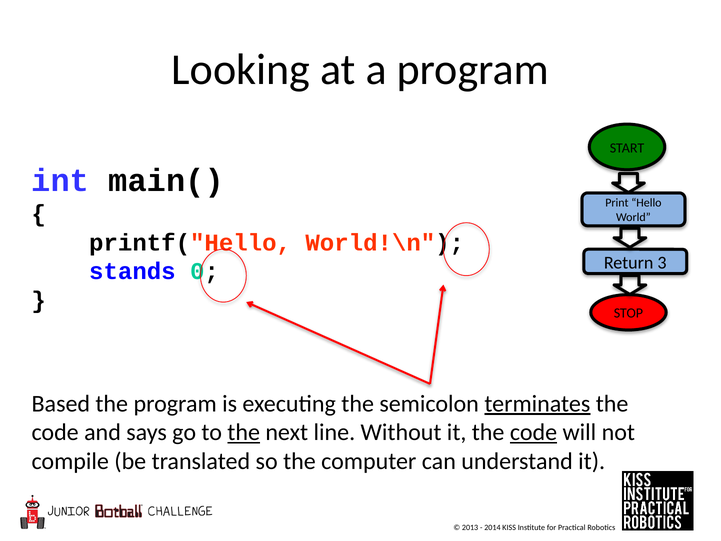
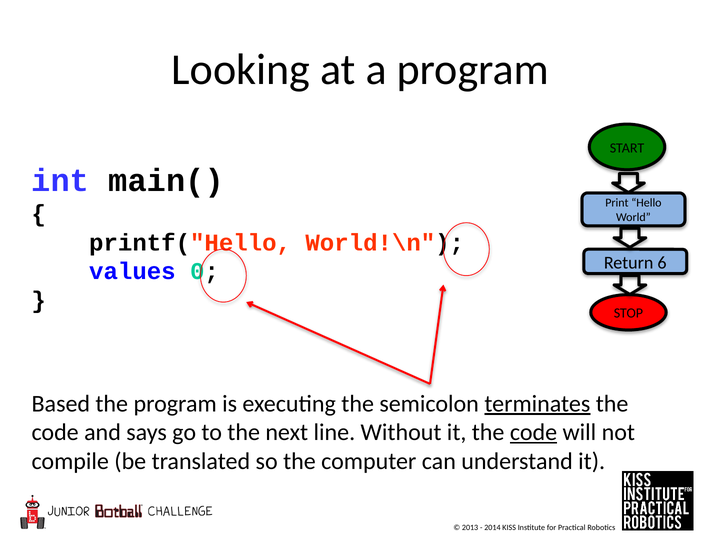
3: 3 -> 6
stands: stands -> values
the at (244, 432) underline: present -> none
